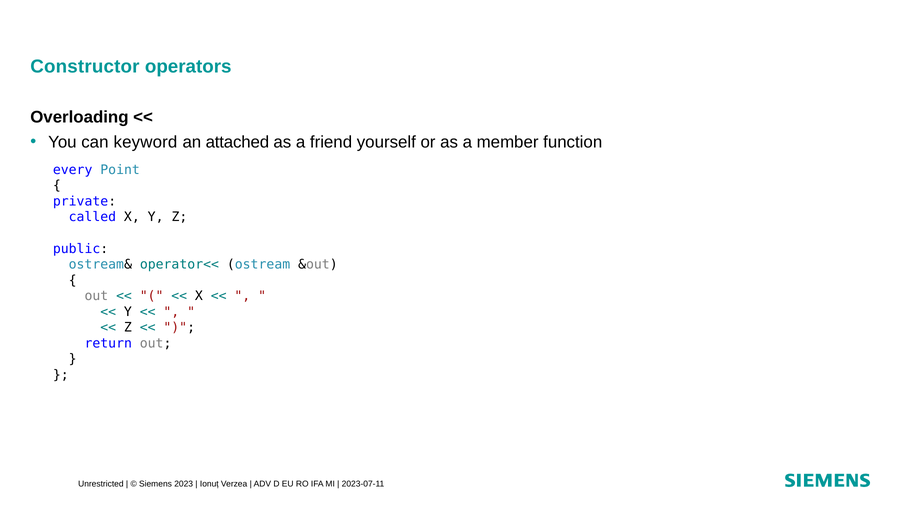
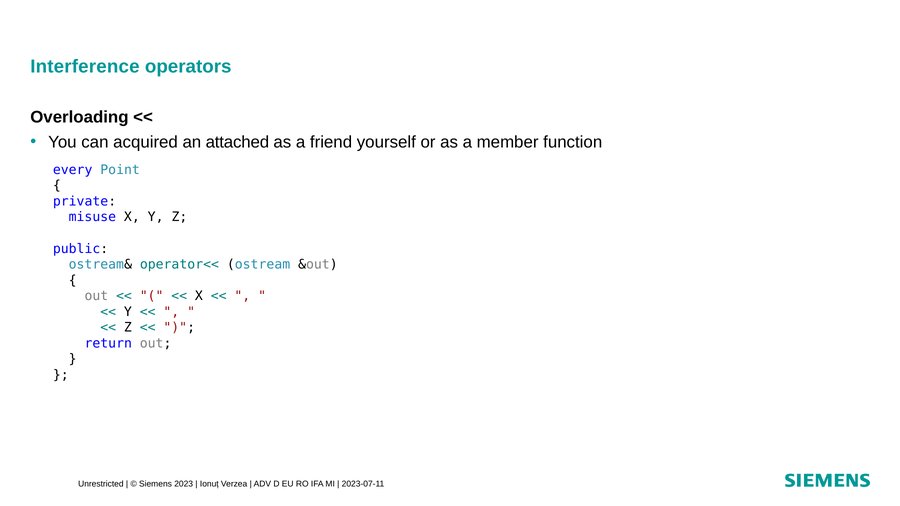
Constructor: Constructor -> Interference
keyword: keyword -> acquired
called: called -> misuse
